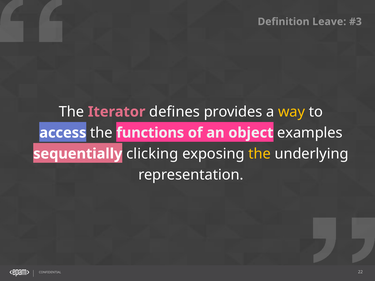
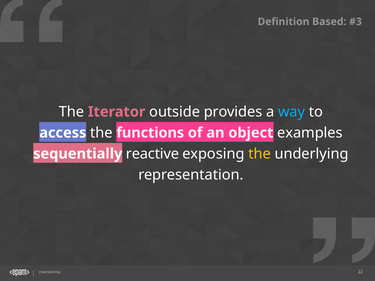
Leave: Leave -> Based
defines: defines -> outside
way colour: yellow -> light blue
clicking: clicking -> reactive
